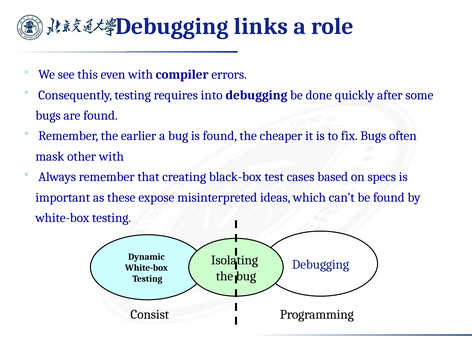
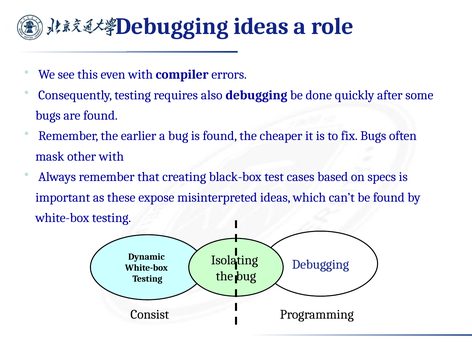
Debugging links: links -> ideas
into: into -> also
